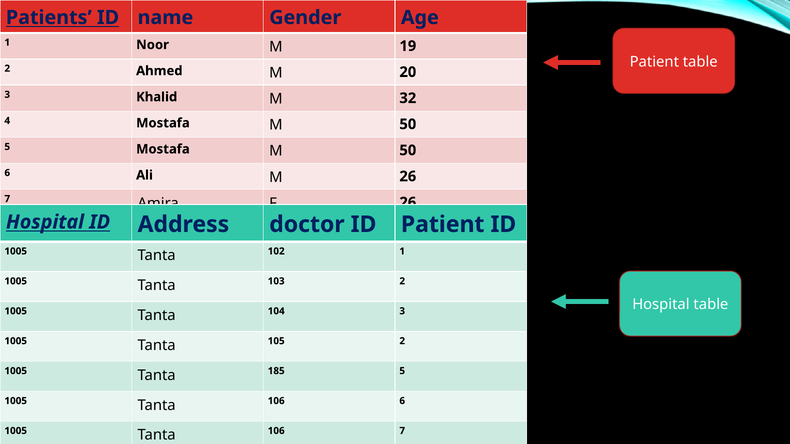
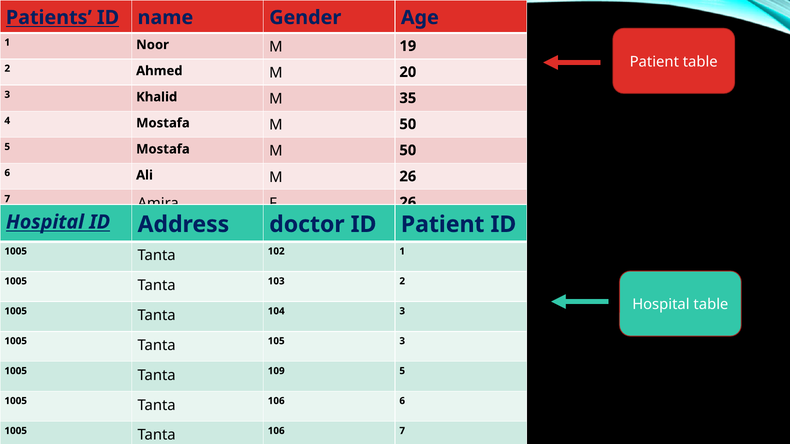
32: 32 -> 35
105 2: 2 -> 3
185: 185 -> 109
